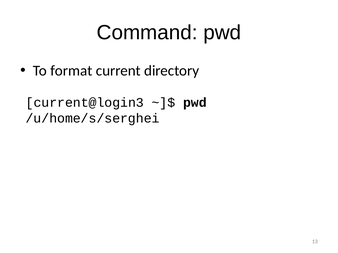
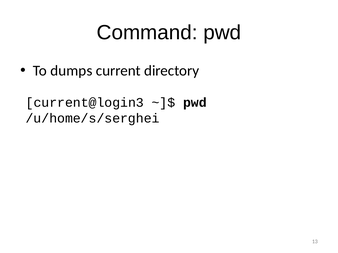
format: format -> dumps
